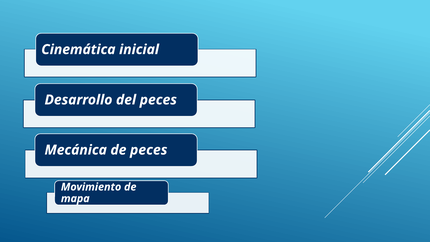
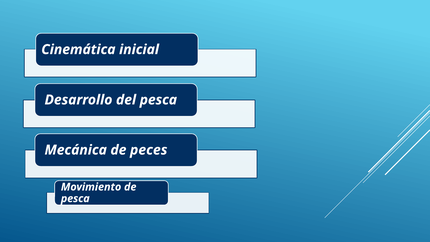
del peces: peces -> pesca
mapa at (75, 198): mapa -> pesca
